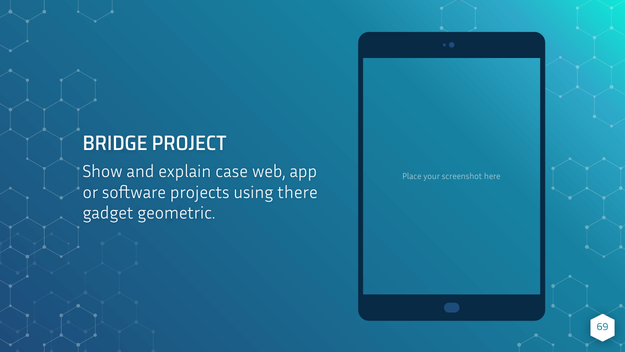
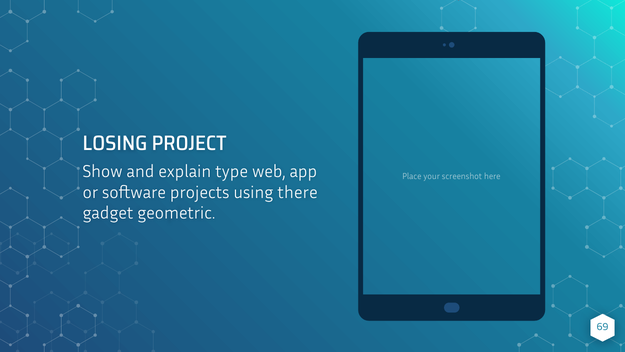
BRIDGE: BRIDGE -> LOSING
case: case -> type
